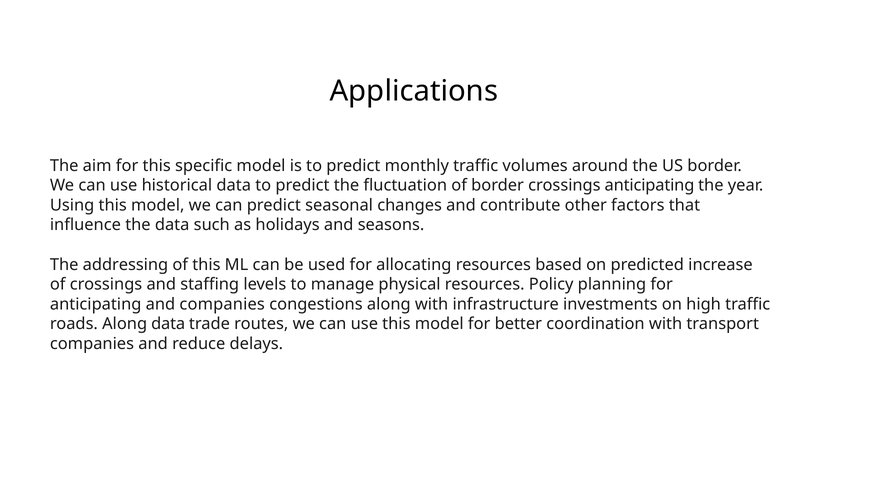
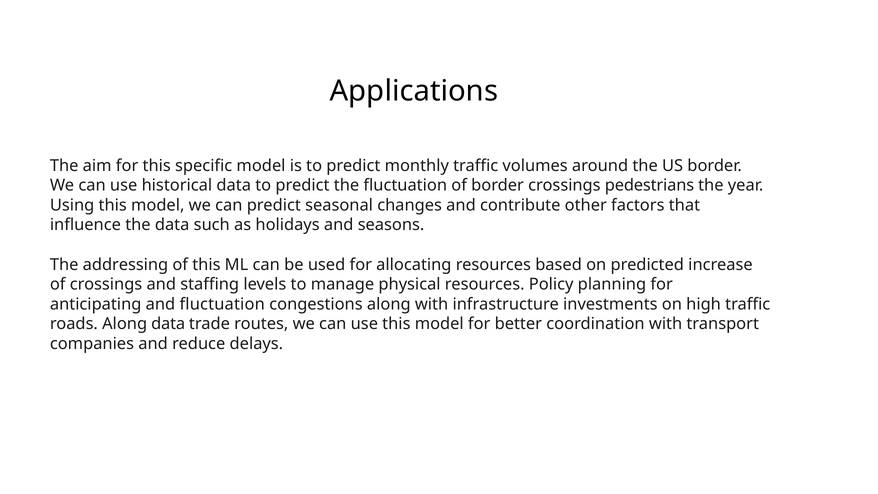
crossings anticipating: anticipating -> pedestrians
and companies: companies -> fluctuation
